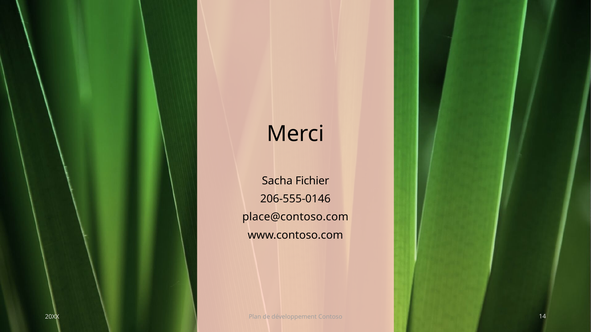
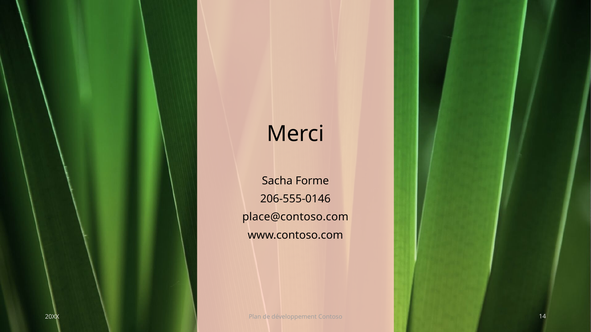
Fichier: Fichier -> Forme
